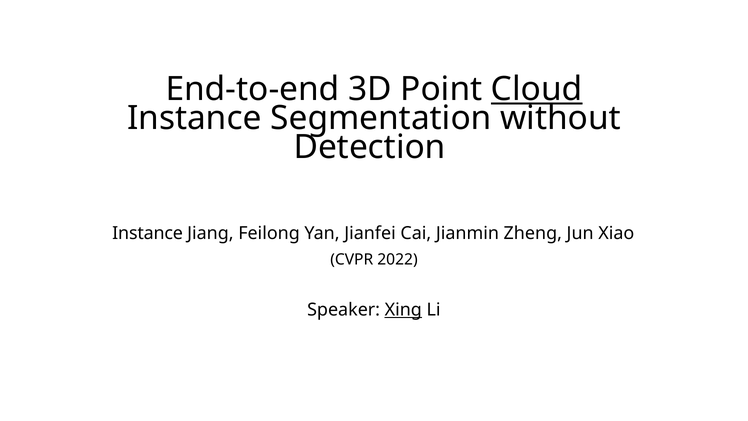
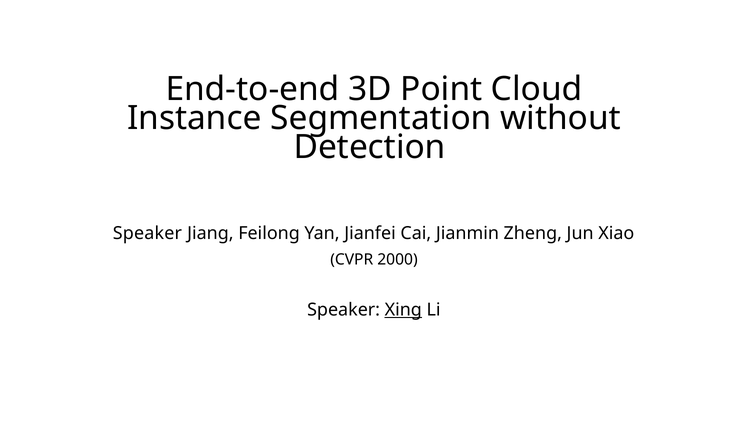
Cloud underline: present -> none
Instance at (148, 233): Instance -> Speaker
2022: 2022 -> 2000
